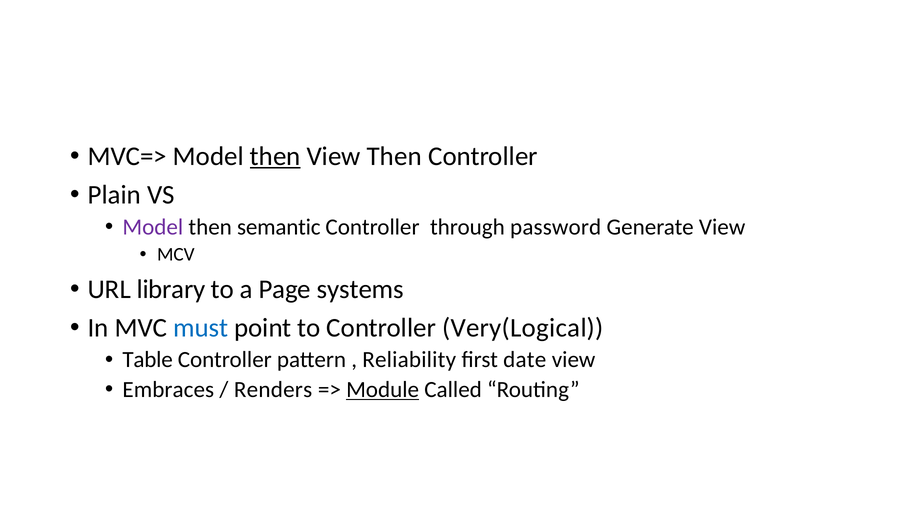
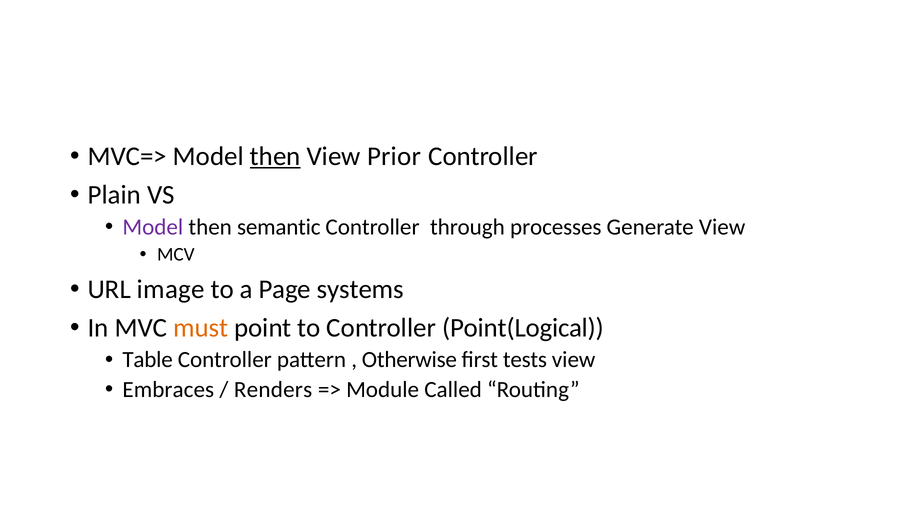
View Then: Then -> Prior
password: password -> processes
library: library -> image
must colour: blue -> orange
Very(Logical: Very(Logical -> Point(Logical
Reliability: Reliability -> Otherwise
date: date -> tests
Module underline: present -> none
